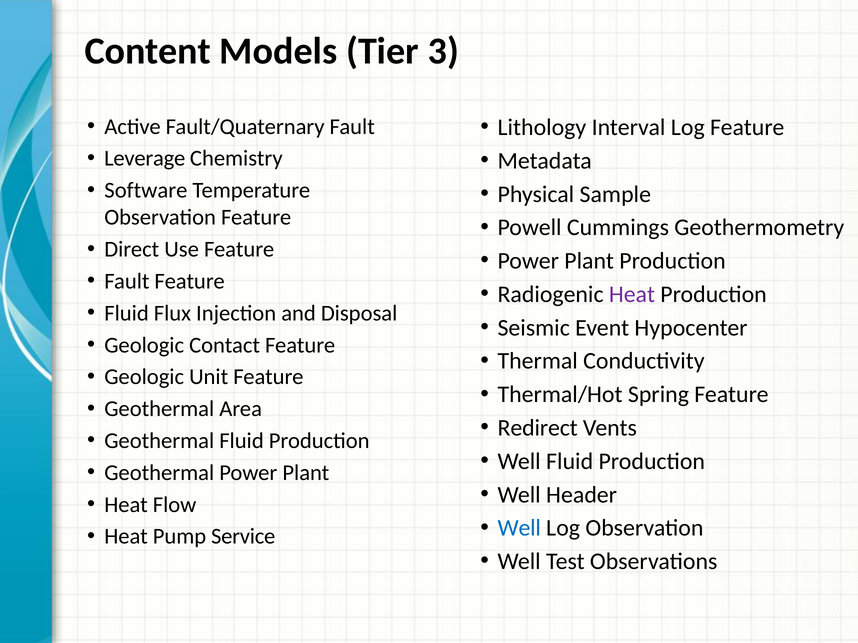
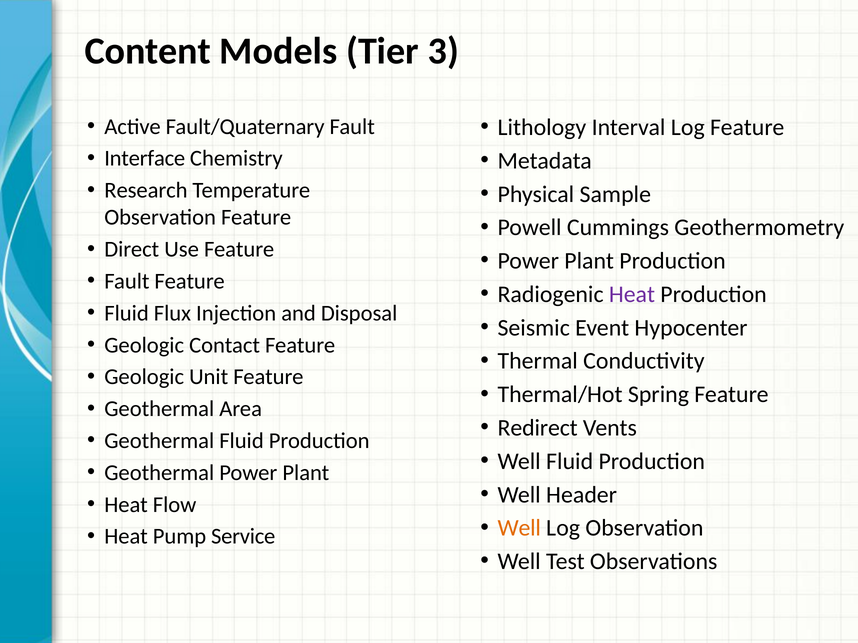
Leverage: Leverage -> Interface
Software: Software -> Research
Well at (519, 528) colour: blue -> orange
